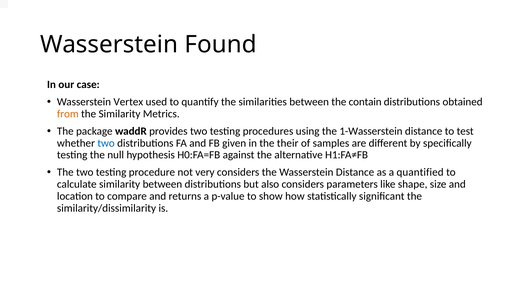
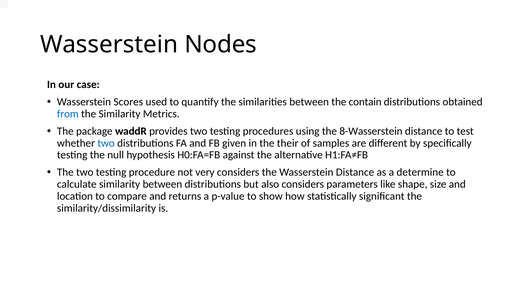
Found: Found -> Nodes
Vertex: Vertex -> Scores
from colour: orange -> blue
1-Wasserstein: 1-Wasserstein -> 8-Wasserstein
quantified: quantified -> determine
